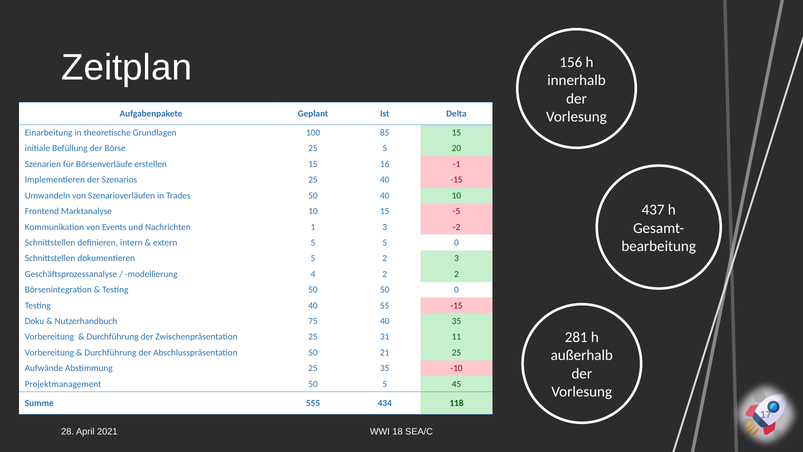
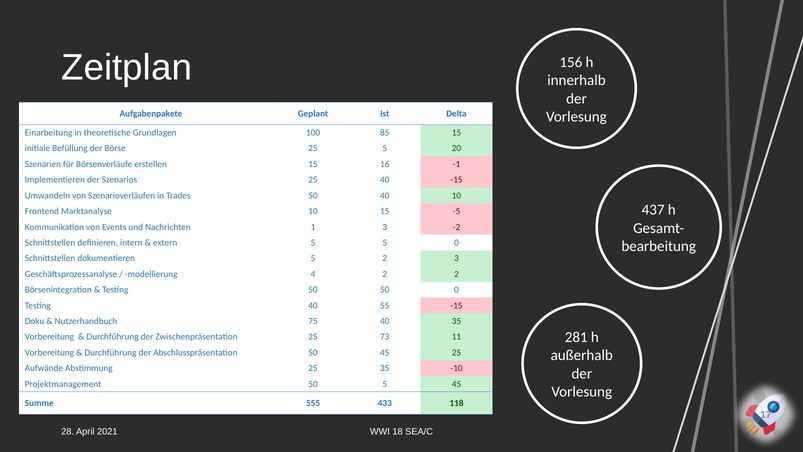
31: 31 -> 73
50 21: 21 -> 45
434: 434 -> 433
